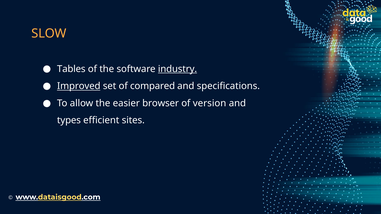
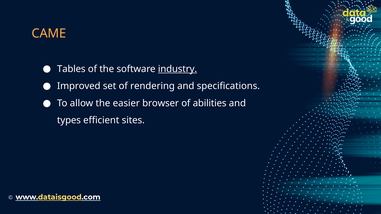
SLOW: SLOW -> CAME
Improved underline: present -> none
compared: compared -> rendering
version: version -> abilities
